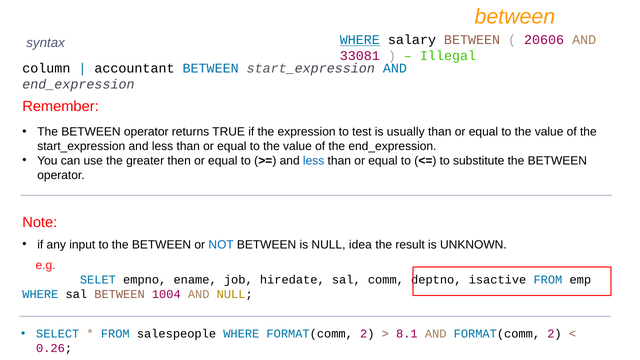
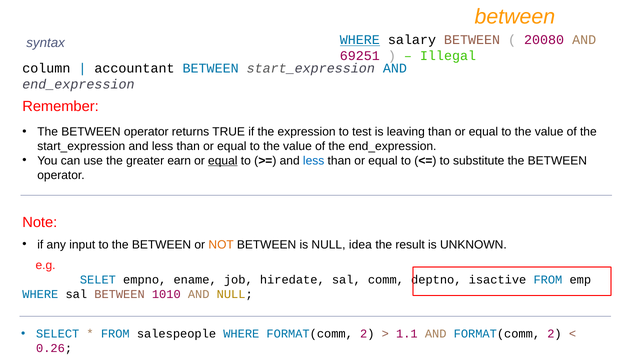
20606: 20606 -> 20080
33081: 33081 -> 69251
usually: usually -> leaving
then: then -> earn
equal at (223, 161) underline: none -> present
NOT colour: blue -> orange
1004: 1004 -> 1010
8.1: 8.1 -> 1.1
